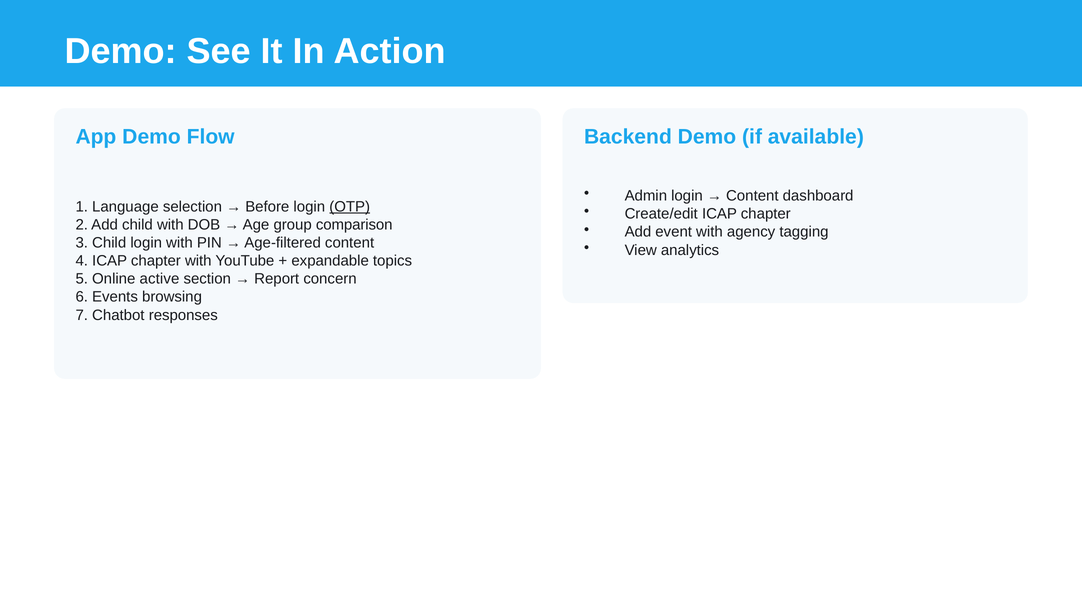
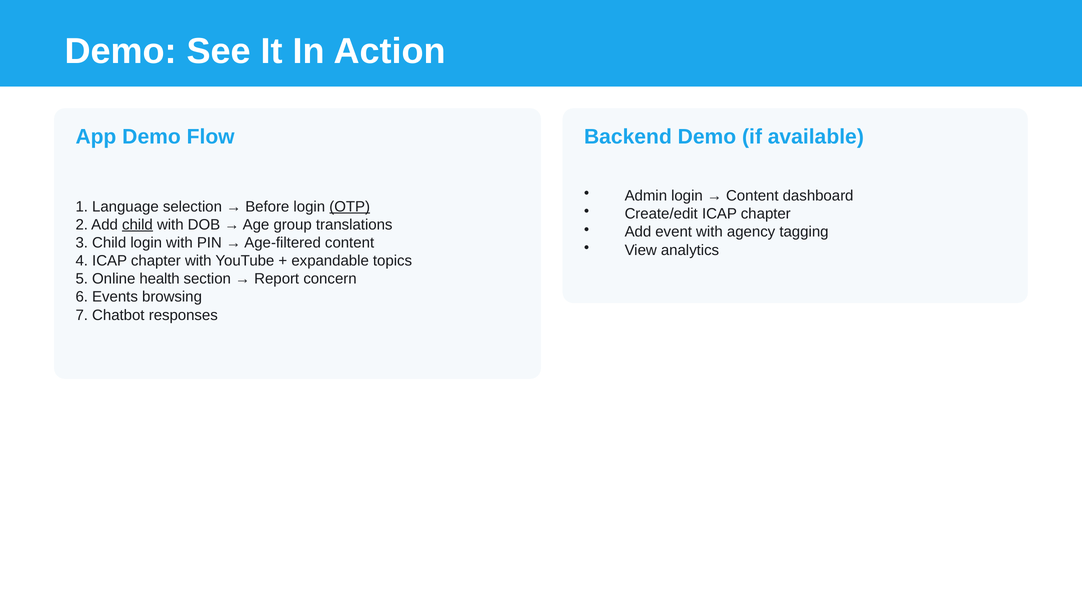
child at (137, 225) underline: none -> present
comparison: comparison -> translations
active: active -> health
